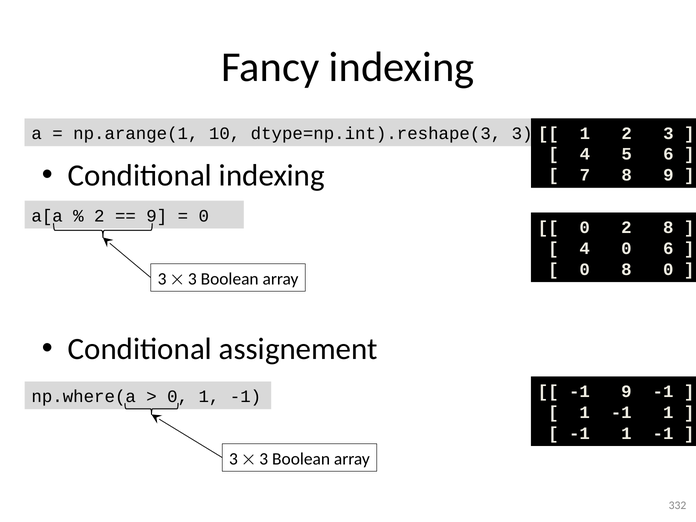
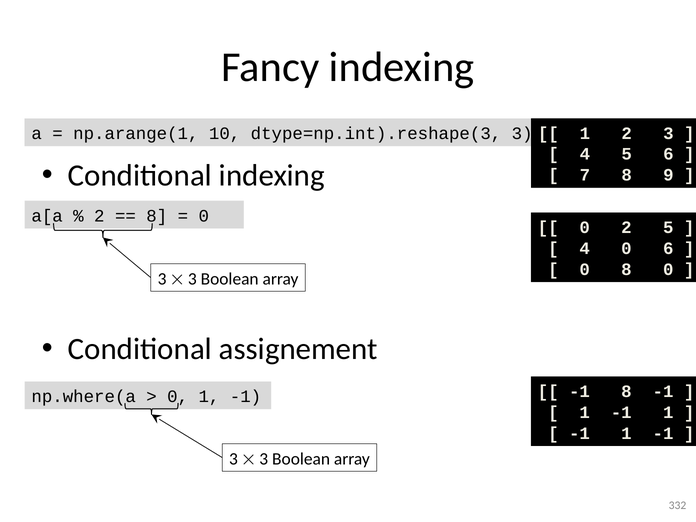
9 at (157, 216): 9 -> 8
2 8: 8 -> 5
-1 9: 9 -> 8
